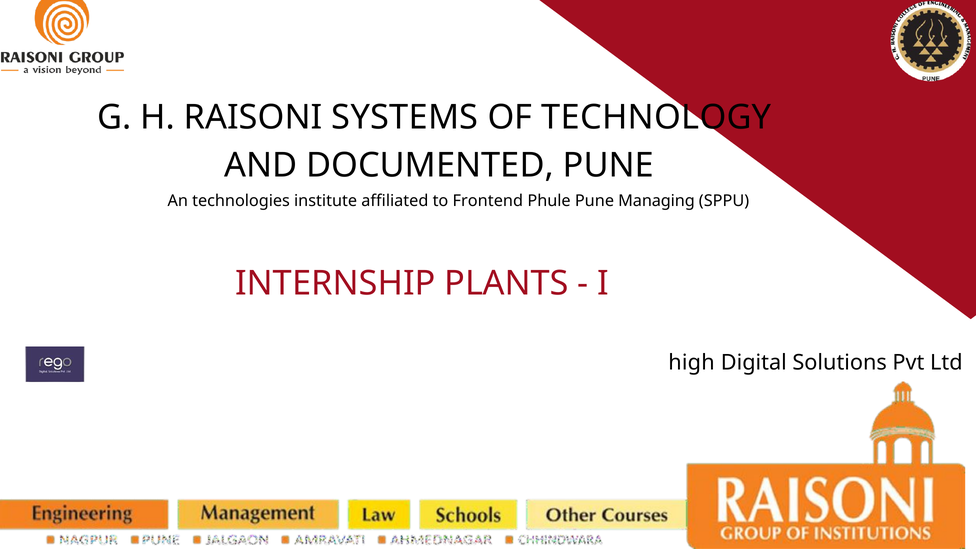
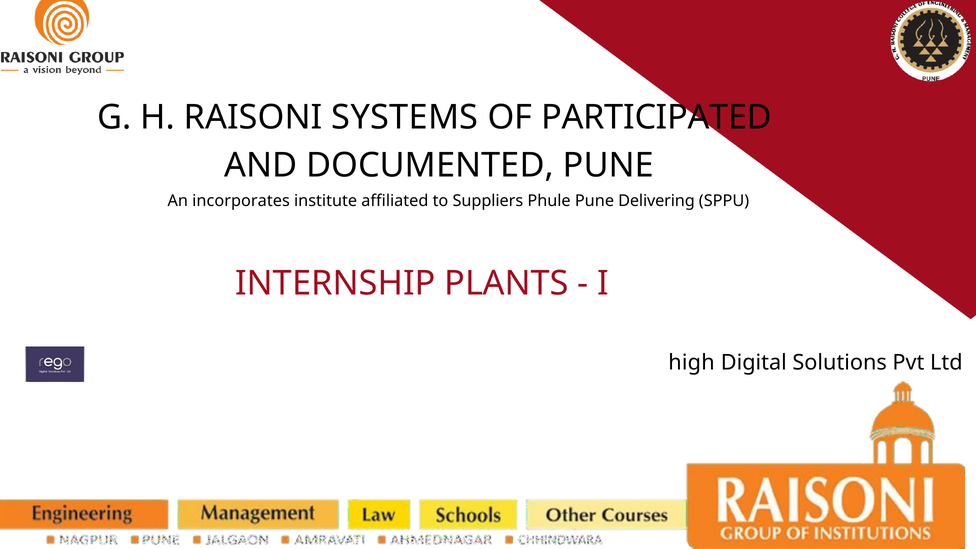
TECHNOLOGY: TECHNOLOGY -> PARTICIPATED
technologies: technologies -> incorporates
Frontend: Frontend -> Suppliers
Managing: Managing -> Delivering
